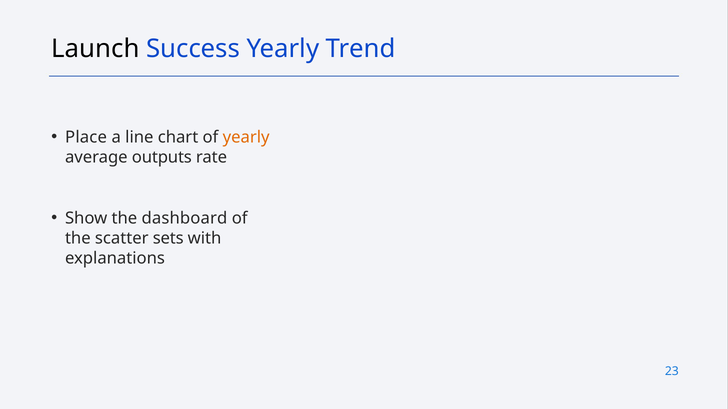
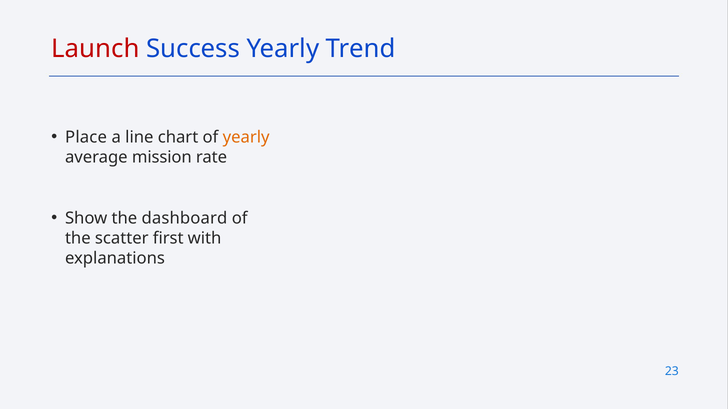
Launch colour: black -> red
outputs: outputs -> mission
sets: sets -> first
